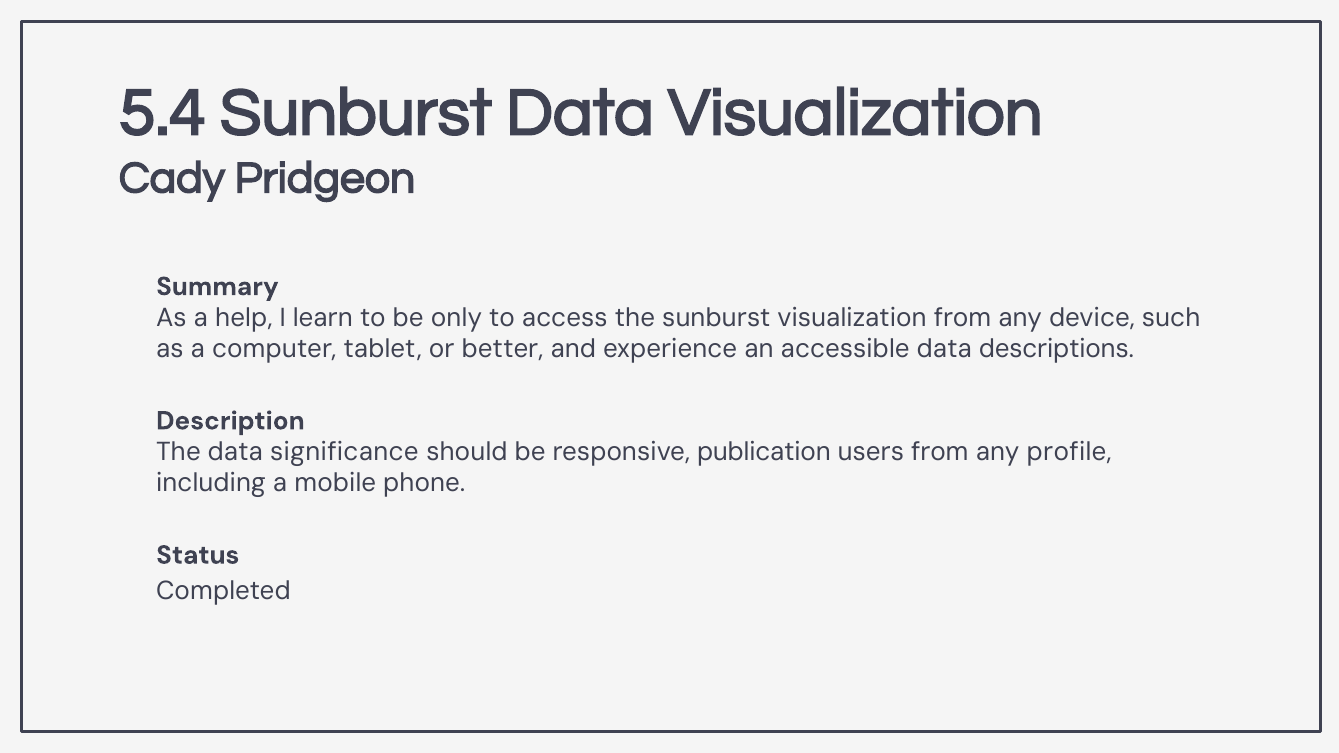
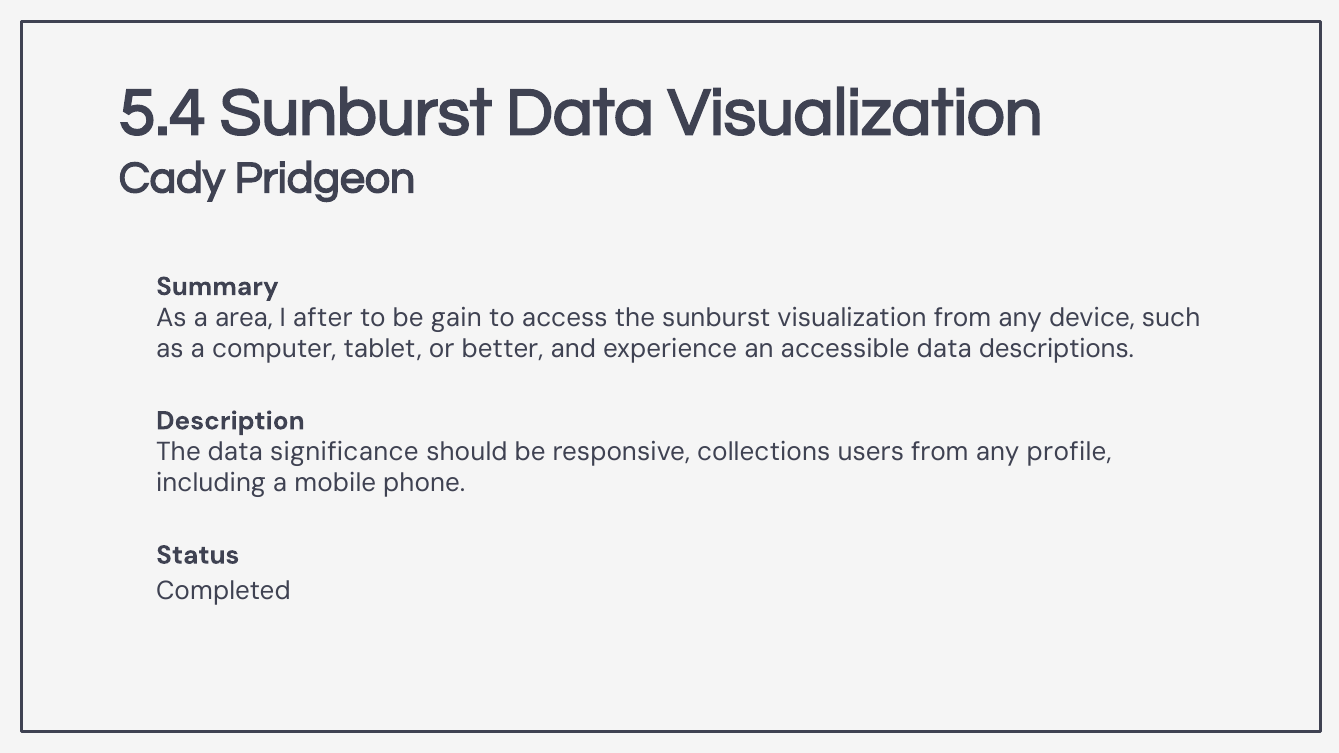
help: help -> area
learn: learn -> after
only: only -> gain
publication: publication -> collections
